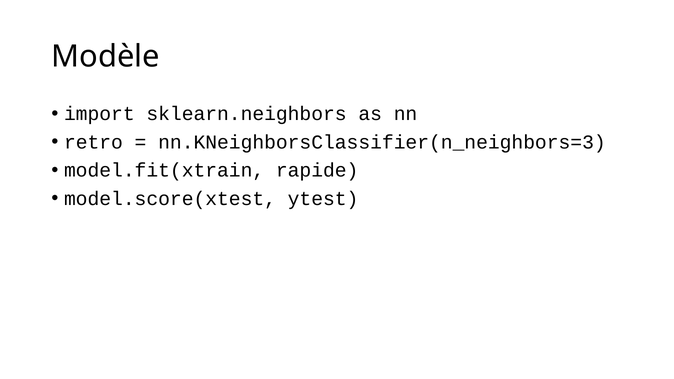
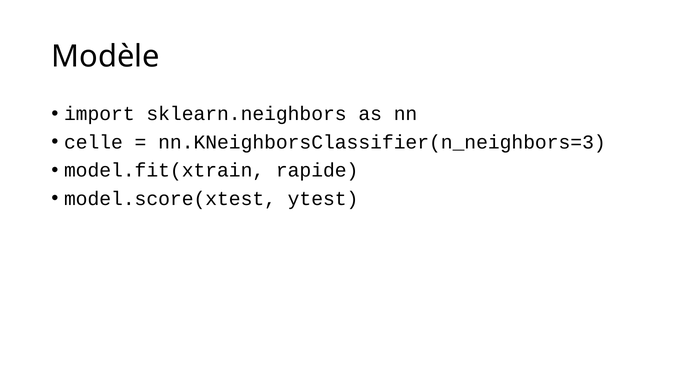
retro: retro -> celle
